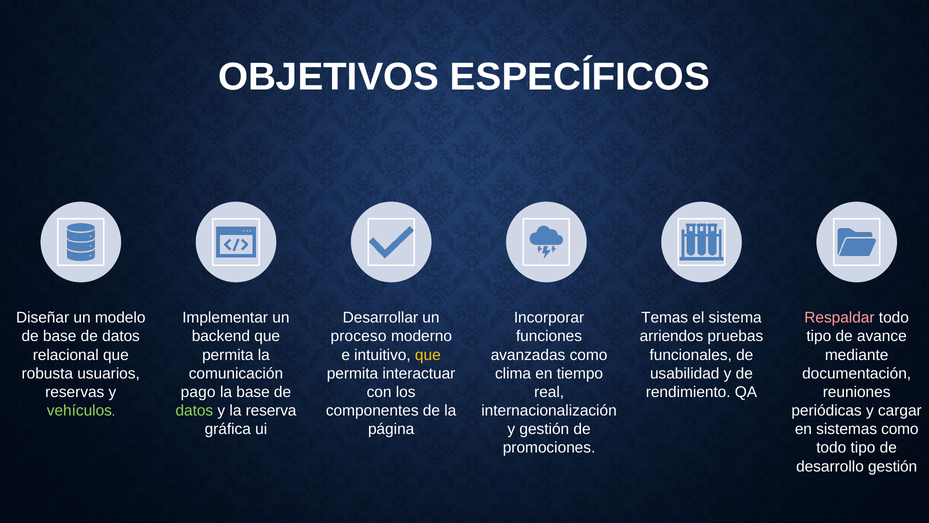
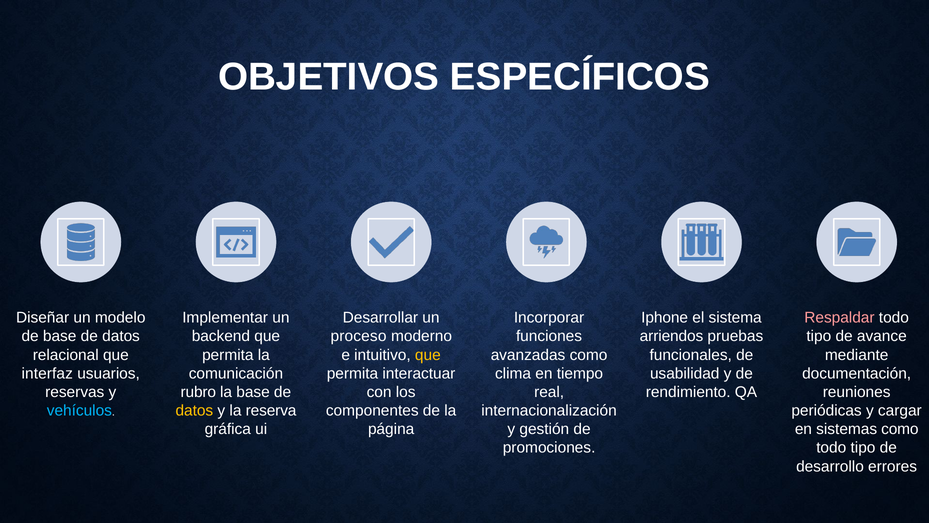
Temas: Temas -> Iphone
robusta: robusta -> interfaz
pago: pago -> rubro
vehículos colour: light green -> light blue
datos at (194, 410) colour: light green -> yellow
desarrollo gestión: gestión -> errores
